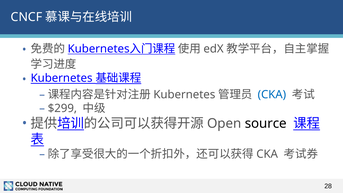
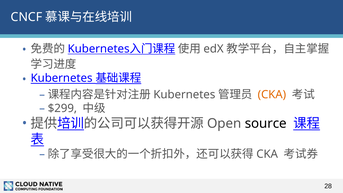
CKA at (272, 95) colour: blue -> orange
